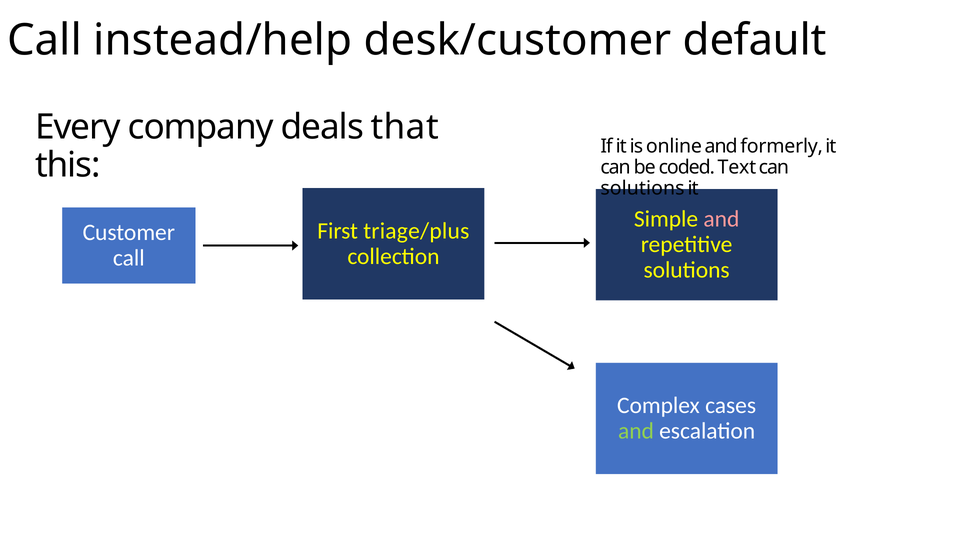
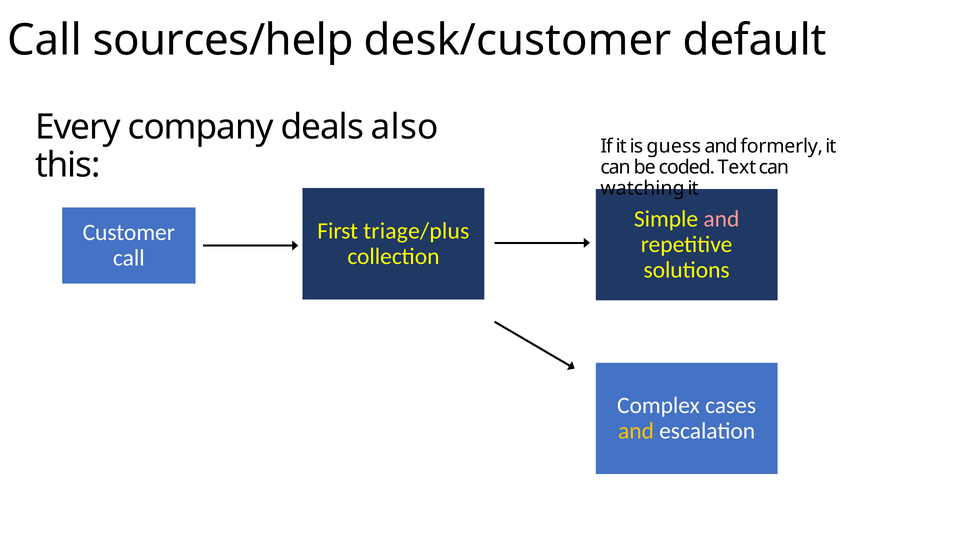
instead/help: instead/help -> sources/help
that: that -> also
online: online -> guess
solutions at (642, 189): solutions -> watching
and at (636, 431) colour: light green -> yellow
